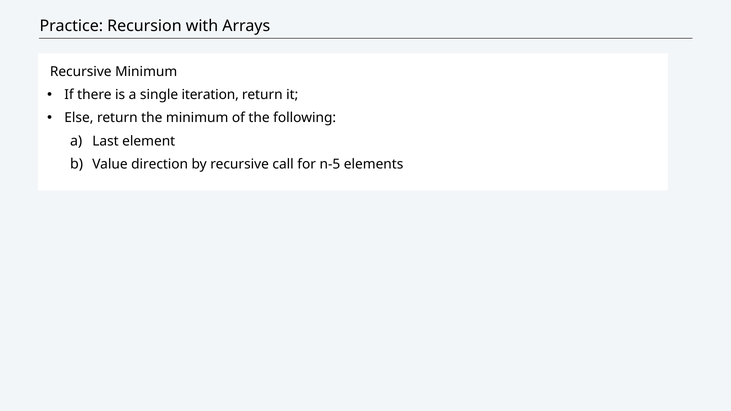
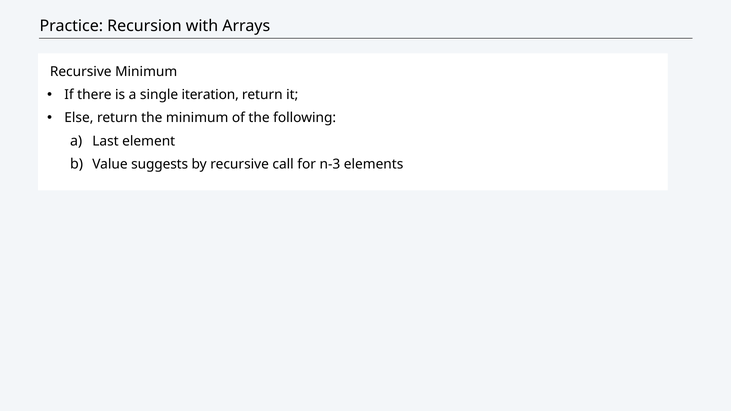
direction: direction -> suggests
n-5: n-5 -> n-3
